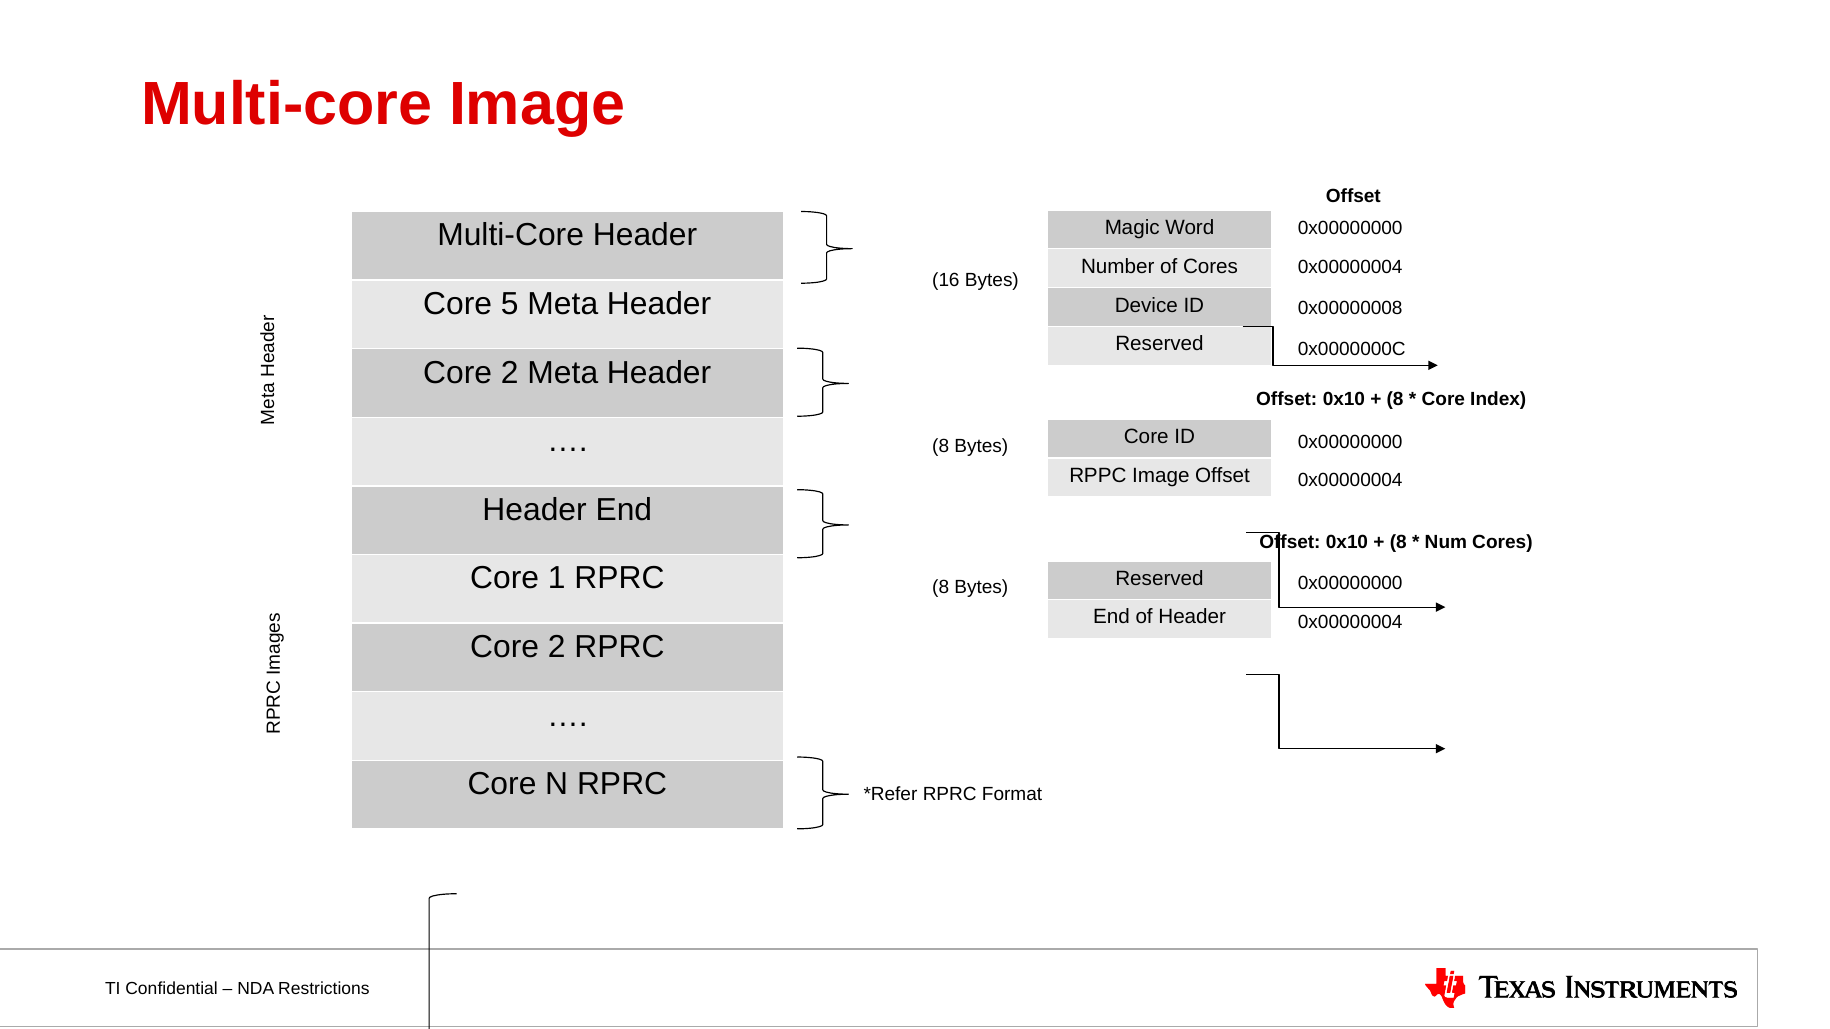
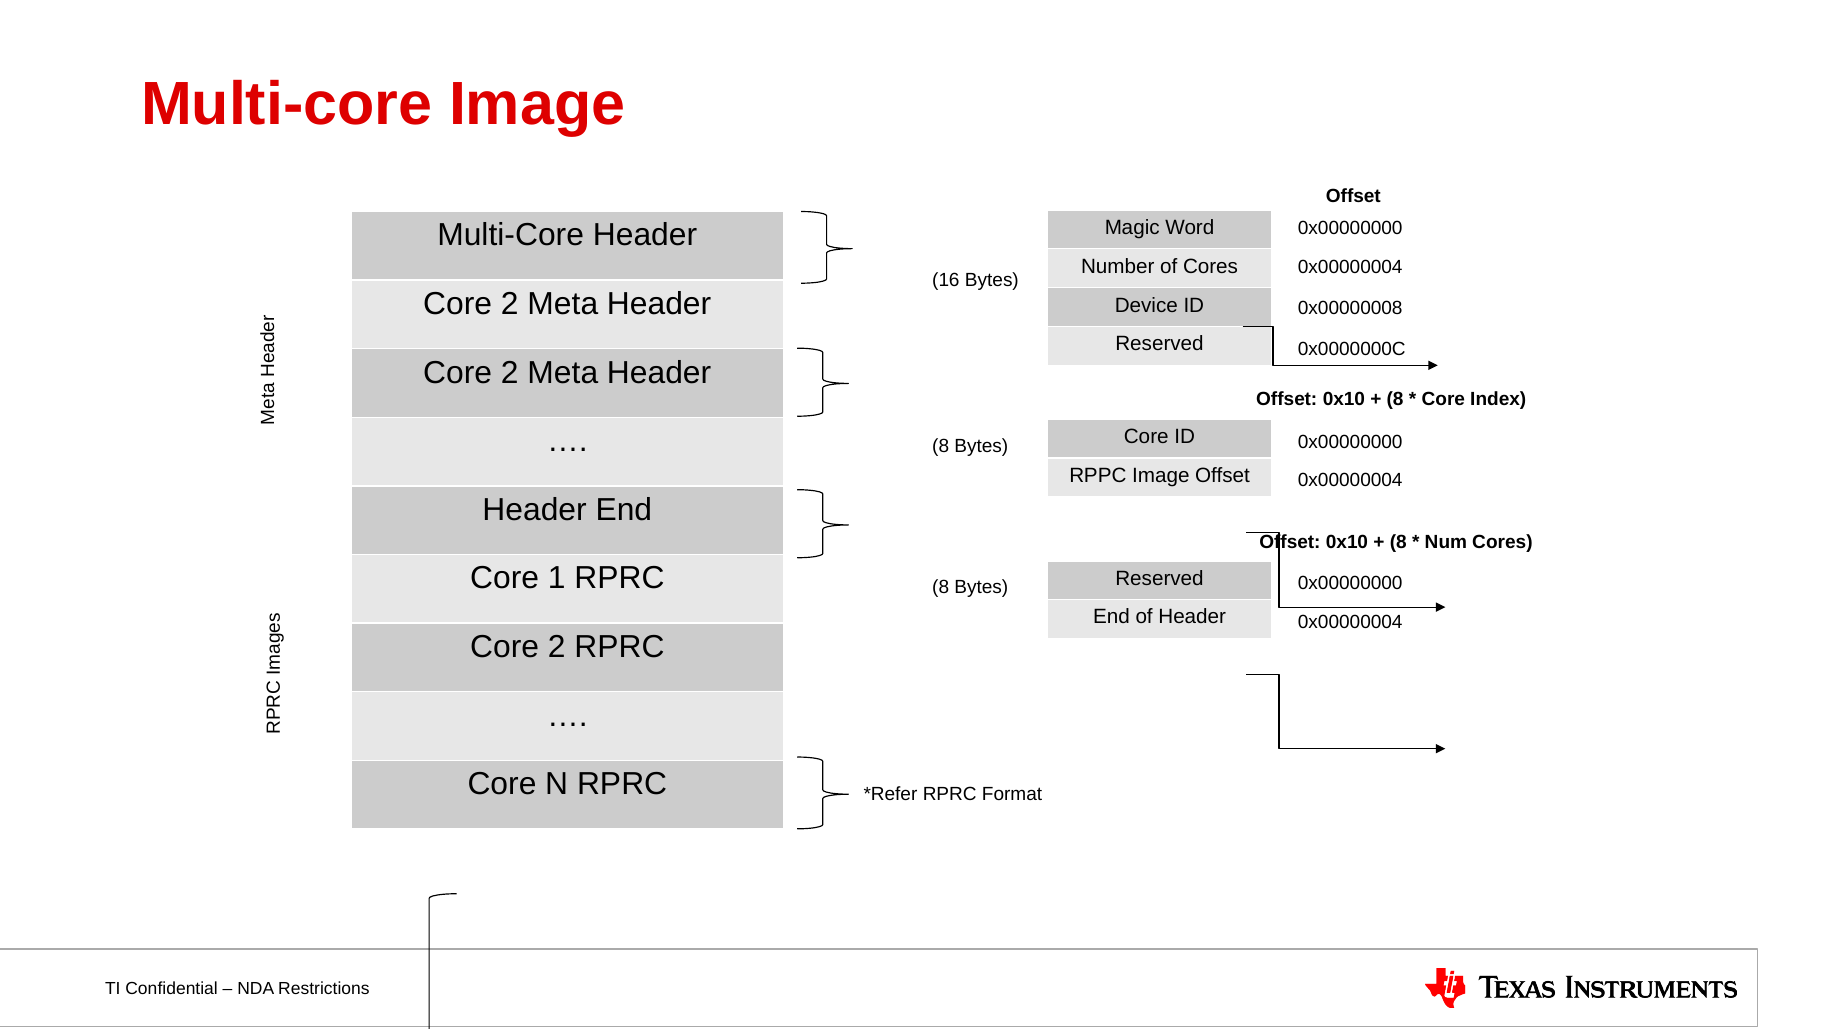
5 at (510, 304): 5 -> 2
